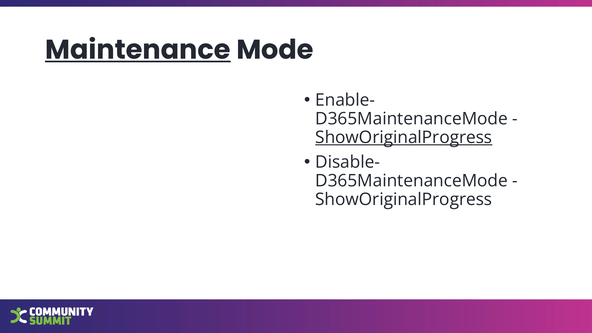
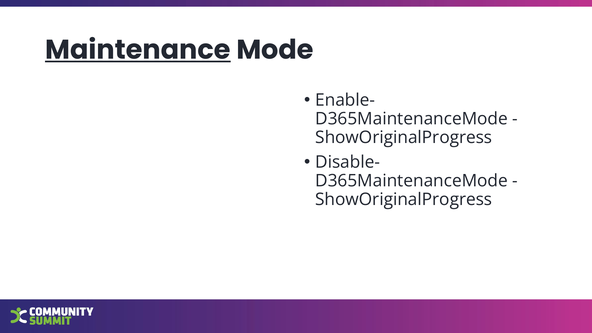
ShowOriginalProgress at (404, 137) underline: present -> none
